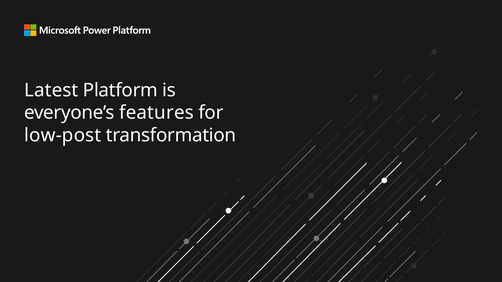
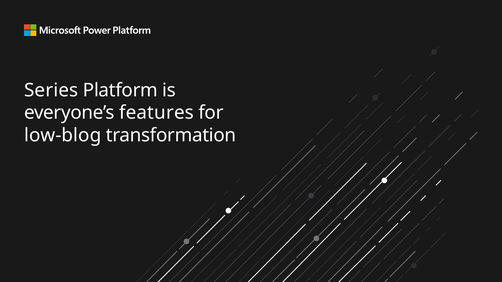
Latest: Latest -> Series
low-post: low-post -> low-blog
